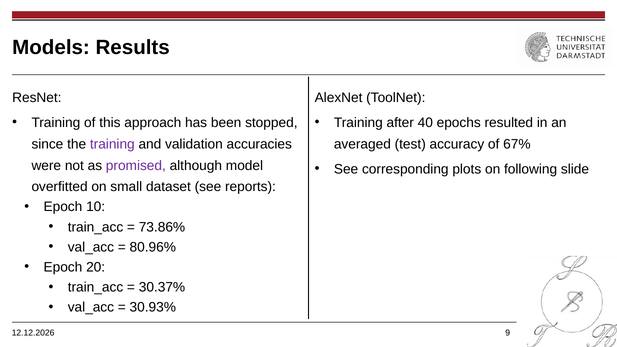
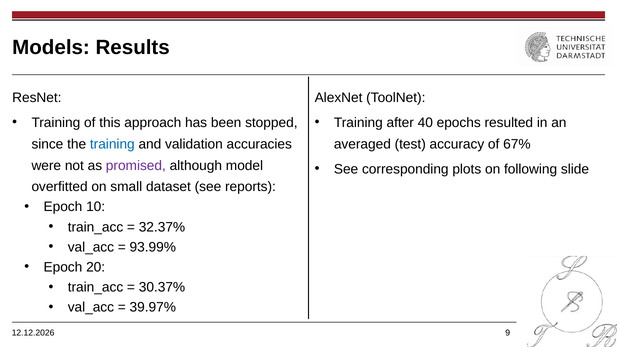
training at (112, 144) colour: purple -> blue
73.86%: 73.86% -> 32.37%
80.96%: 80.96% -> 93.99%
30.93%: 30.93% -> 39.97%
